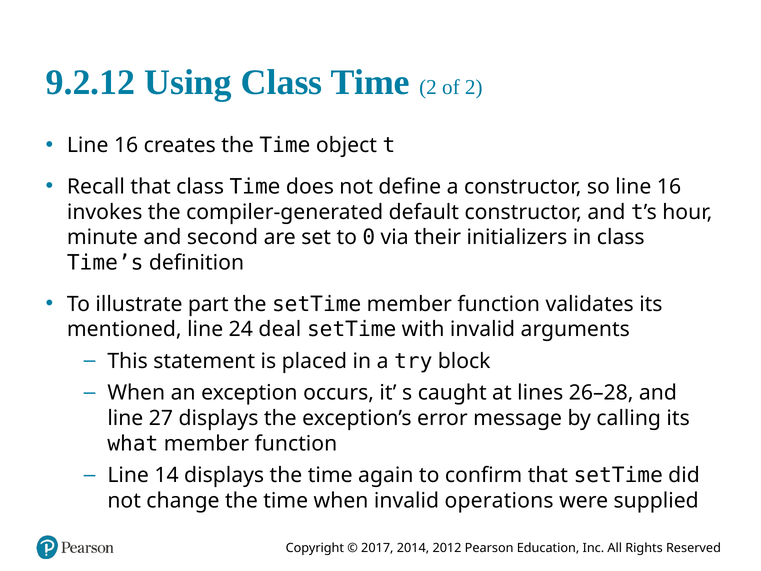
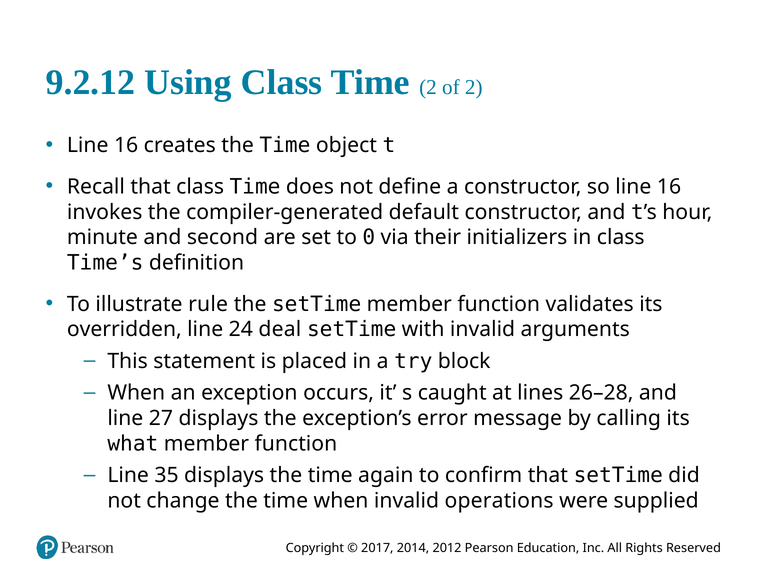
part: part -> rule
mentioned: mentioned -> overridden
14: 14 -> 35
